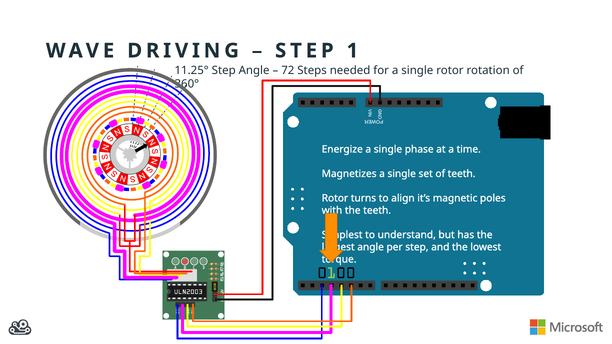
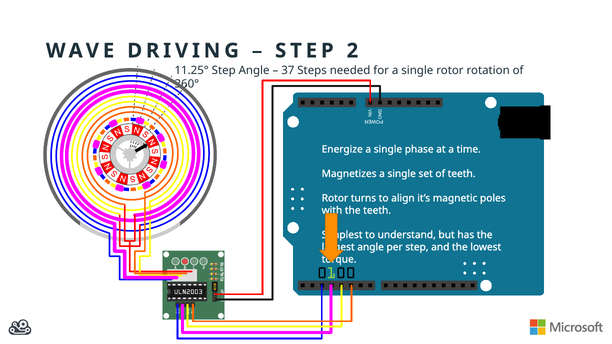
1: 1 -> 2
72: 72 -> 37
